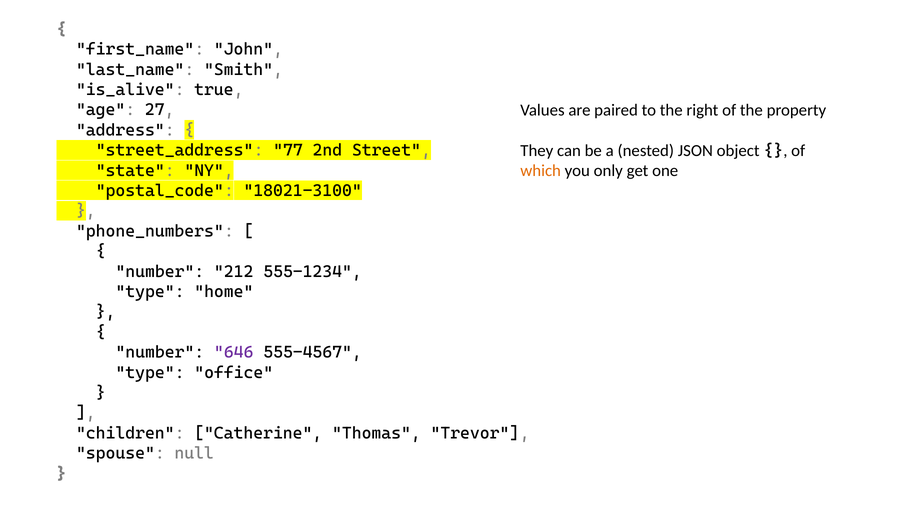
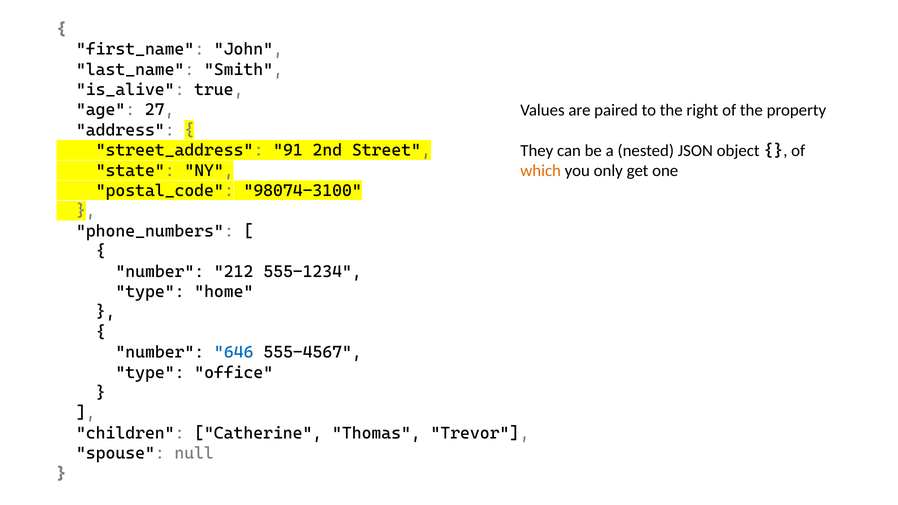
77: 77 -> 91
18021-3100: 18021-3100 -> 98074-3100
646 colour: purple -> blue
